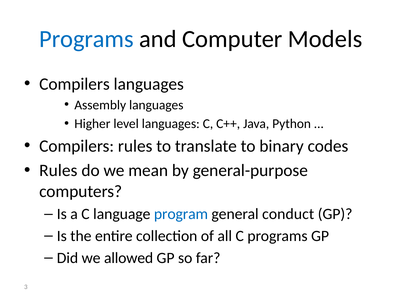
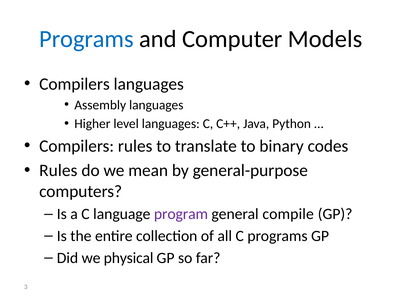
program colour: blue -> purple
conduct: conduct -> compile
allowed: allowed -> physical
